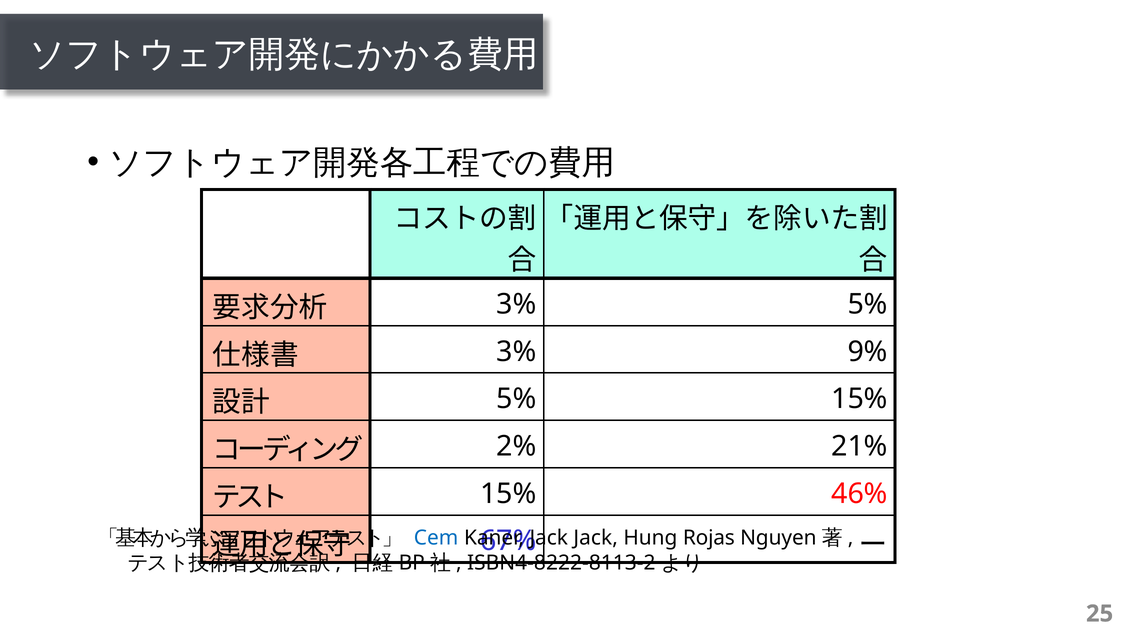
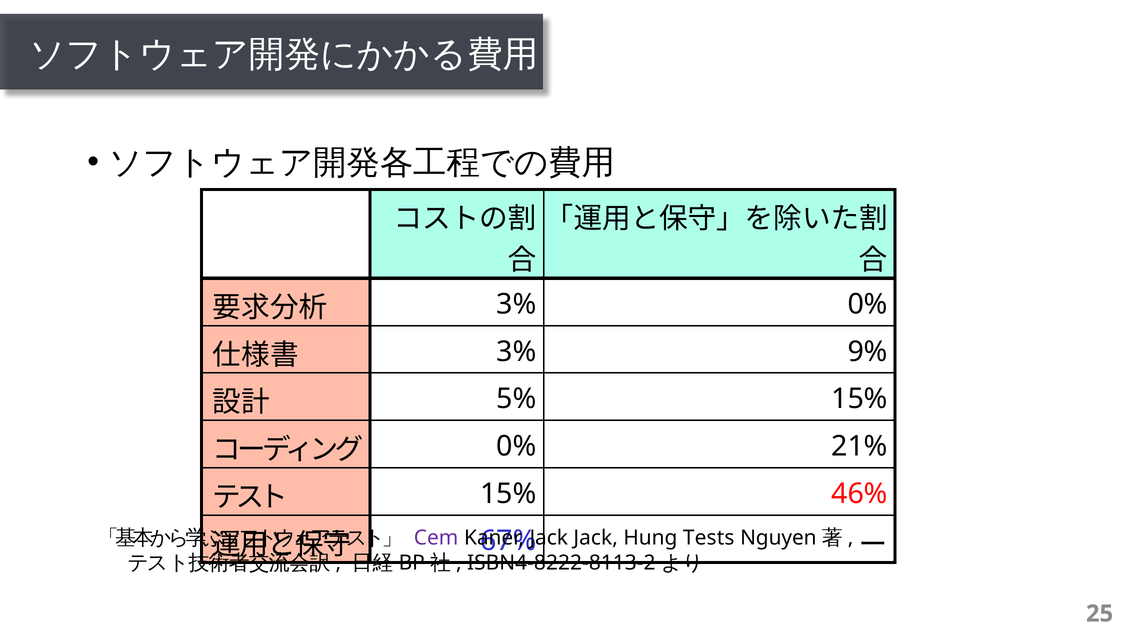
3% 5%: 5% -> 0%
2% at (516, 446): 2% -> 0%
Cem colour: blue -> purple
Rojas: Rojas -> Tests
